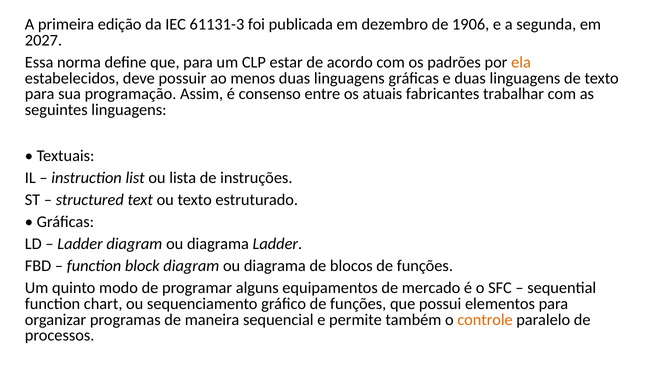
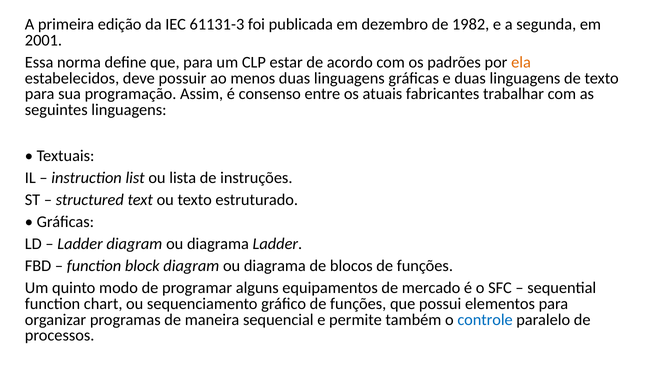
1906: 1906 -> 1982
2027: 2027 -> 2001
controle colour: orange -> blue
